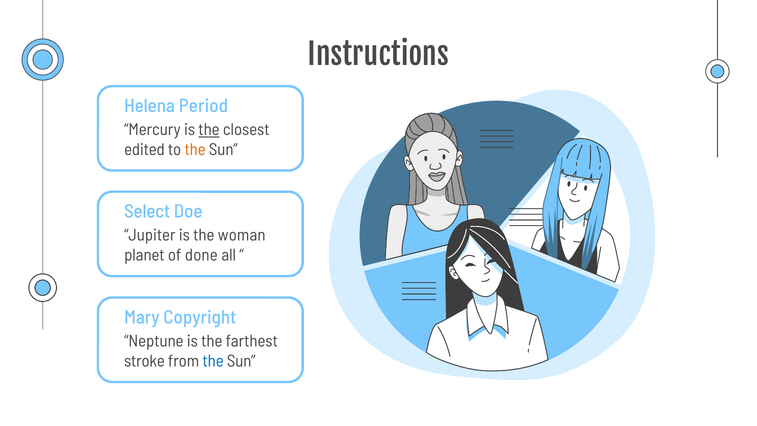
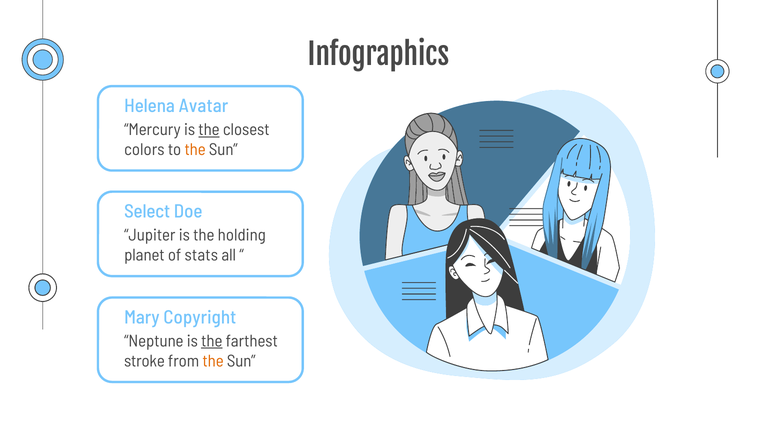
Instructions: Instructions -> Infographics
Period: Period -> Avatar
edited: edited -> colors
woman: woman -> holding
done: done -> stats
the at (212, 341) underline: none -> present
the at (213, 361) colour: blue -> orange
